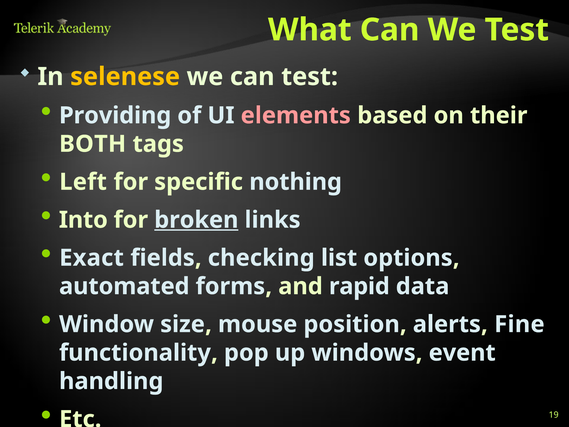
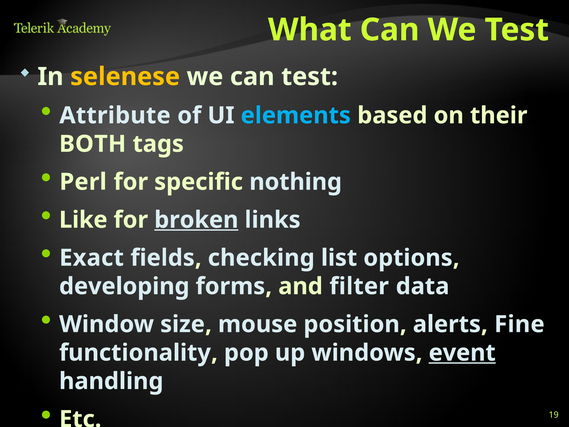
Providing: Providing -> Attribute
elements colour: pink -> light blue
Left: Left -> Perl
Into: Into -> Like
automated: automated -> developing
rapid: rapid -> filter
event underline: none -> present
